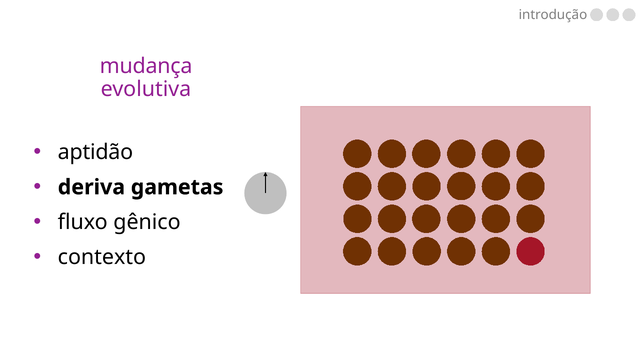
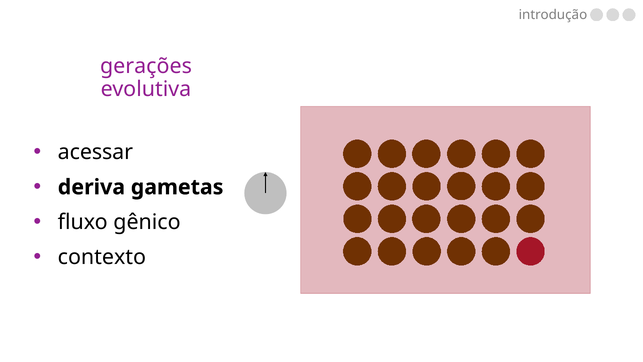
mudança: mudança -> gerações
aptidão: aptidão -> acessar
